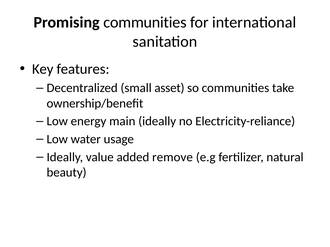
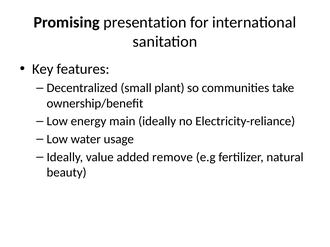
Promising communities: communities -> presentation
asset: asset -> plant
